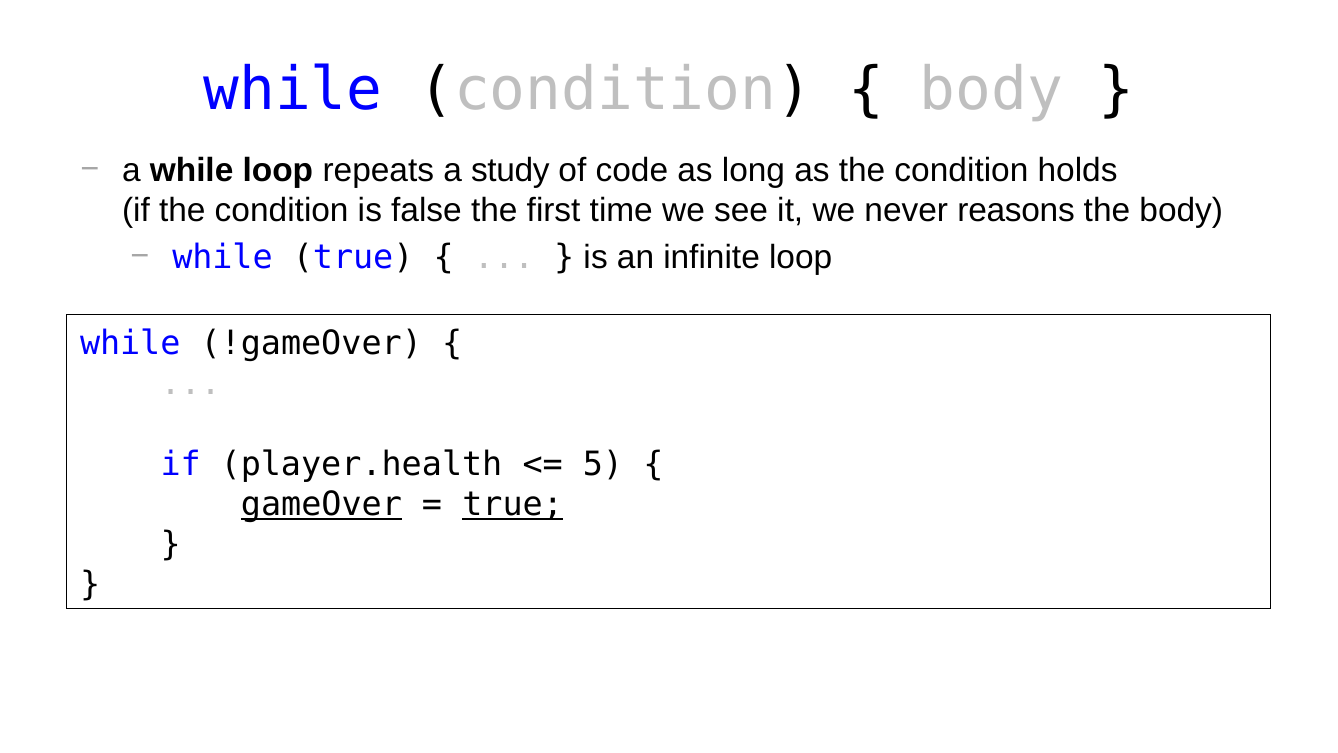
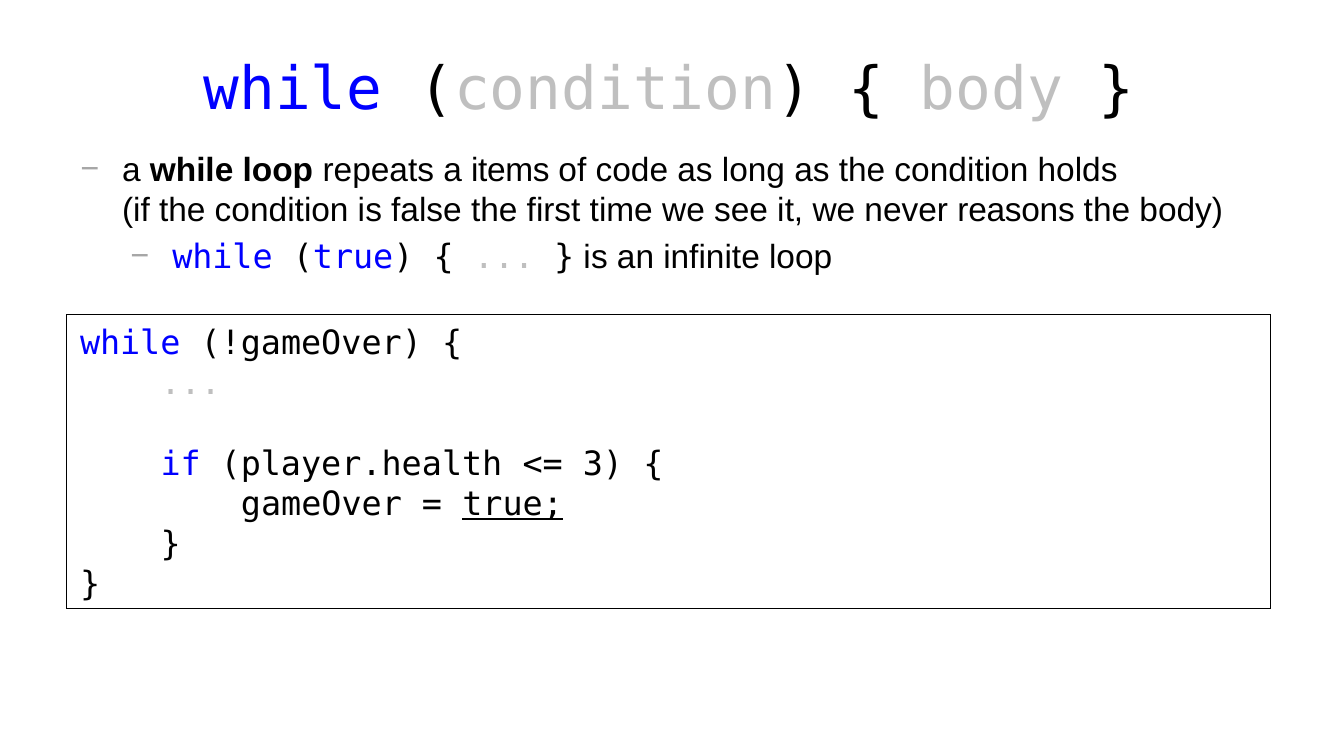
study: study -> items
5: 5 -> 3
gameOver underline: present -> none
